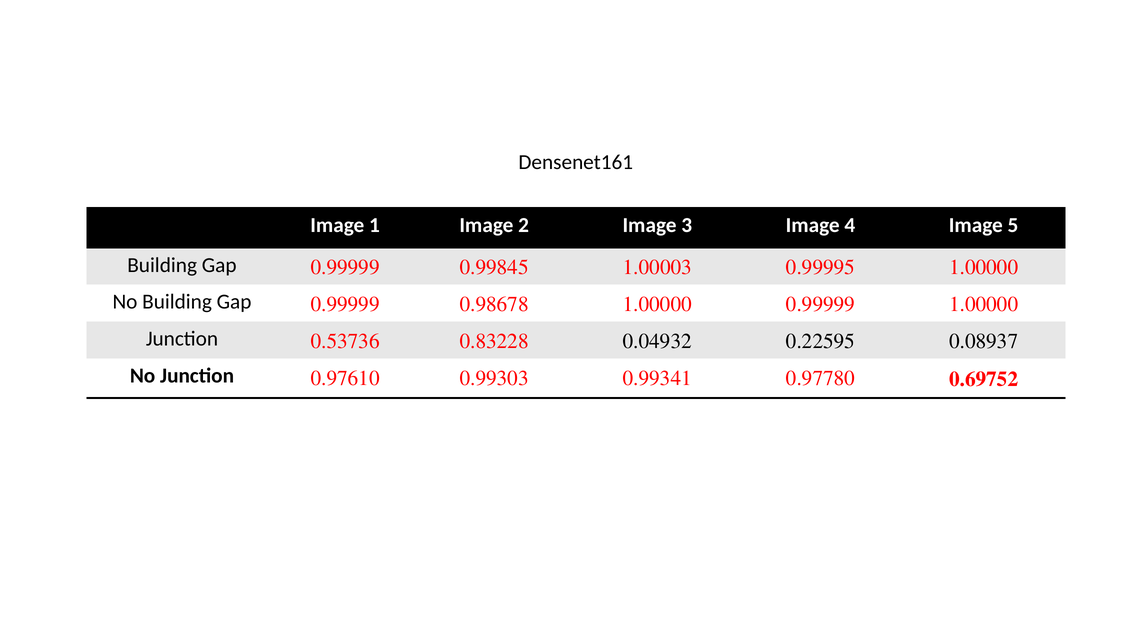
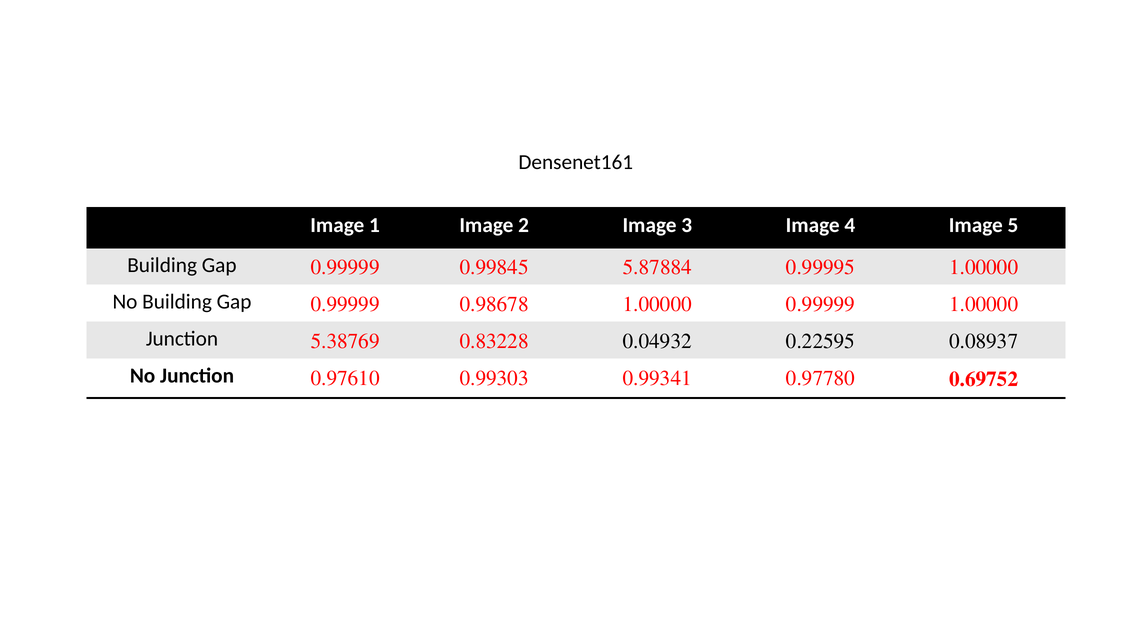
1.00003: 1.00003 -> 5.87884
0.53736: 0.53736 -> 5.38769
